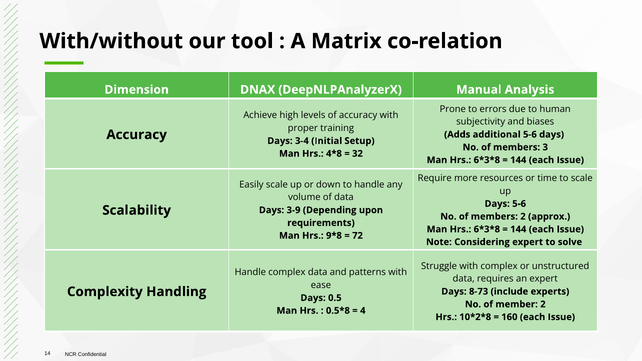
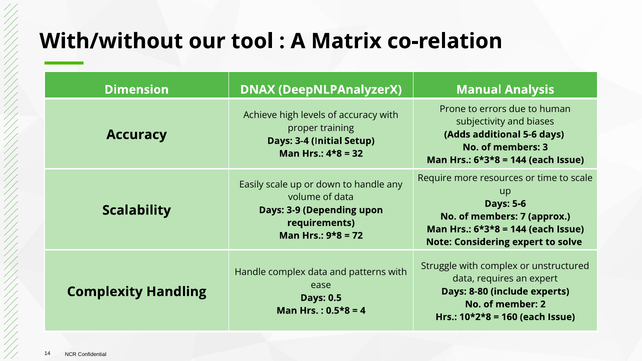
members 2: 2 -> 7
8-73: 8-73 -> 8-80
